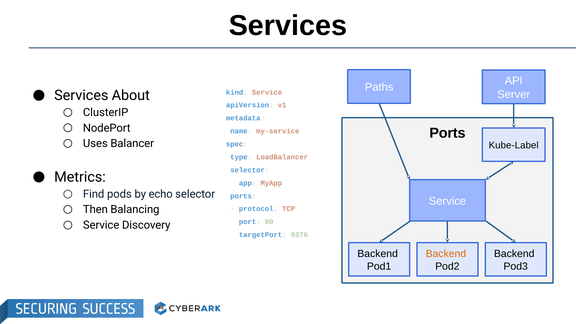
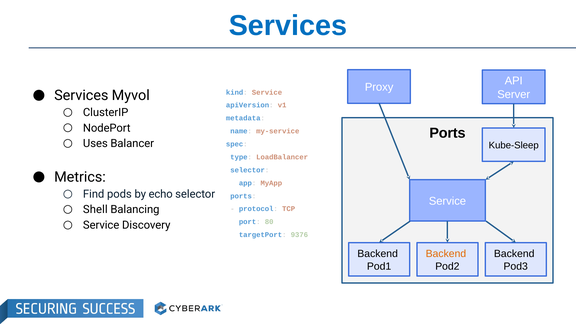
Services at (288, 26) colour: black -> blue
Paths: Paths -> Proxy
About: About -> Myvol
Kube-Label: Kube-Label -> Kube-Sleep
Then: Then -> Shell
